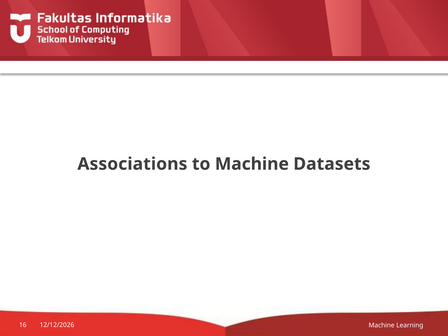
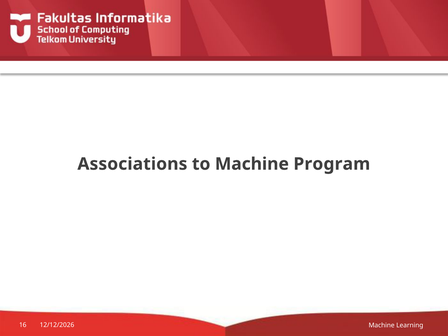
Datasets: Datasets -> Program
